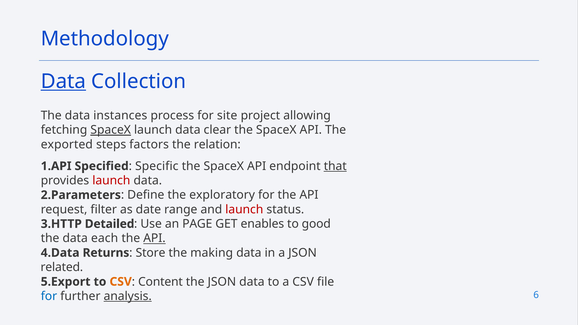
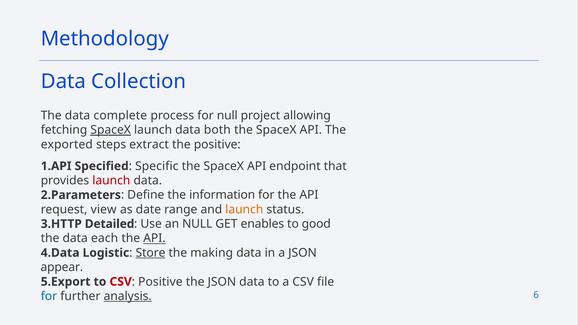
Data at (63, 81) underline: present -> none
instances: instances -> complete
for site: site -> null
clear: clear -> both
factors: factors -> extract
the relation: relation -> positive
that underline: present -> none
exploratory: exploratory -> information
filter: filter -> view
launch at (244, 210) colour: red -> orange
an PAGE: PAGE -> NULL
Returns: Returns -> Logistic
Store underline: none -> present
related: related -> appear
CSV at (121, 282) colour: orange -> red
Content at (160, 282): Content -> Positive
